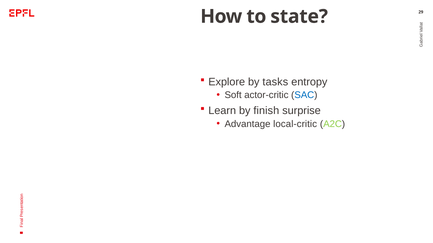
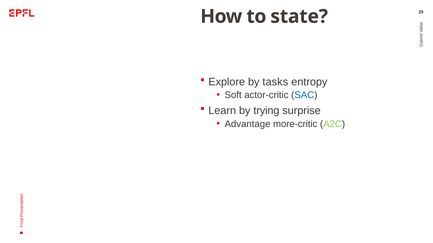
finish: finish -> trying
local-critic: local-critic -> more-critic
